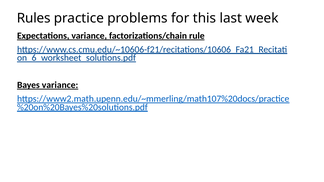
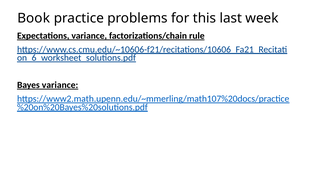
Rules: Rules -> Book
